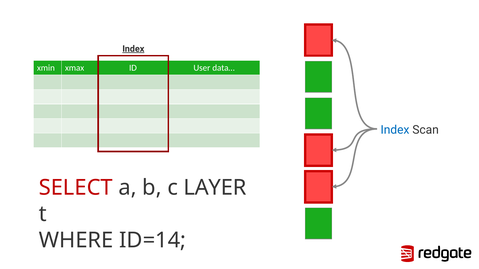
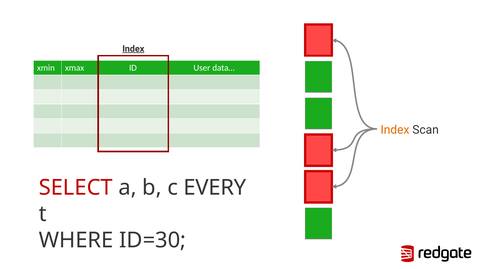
Index at (395, 130) colour: blue -> orange
LAYER: LAYER -> EVERY
ID=14: ID=14 -> ID=30
